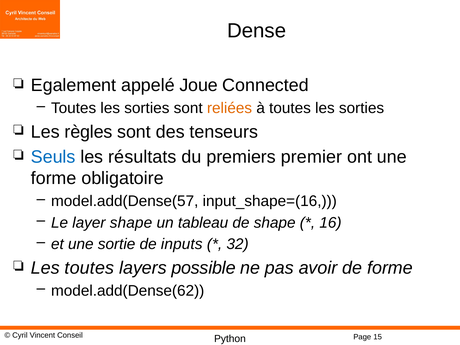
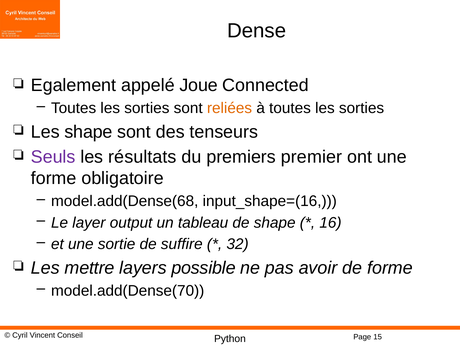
Les règles: règles -> shape
Seuls colour: blue -> purple
model.add(Dense(57: model.add(Dense(57 -> model.add(Dense(68
layer shape: shape -> output
inputs: inputs -> suffire
Les toutes: toutes -> mettre
model.add(Dense(62: model.add(Dense(62 -> model.add(Dense(70
